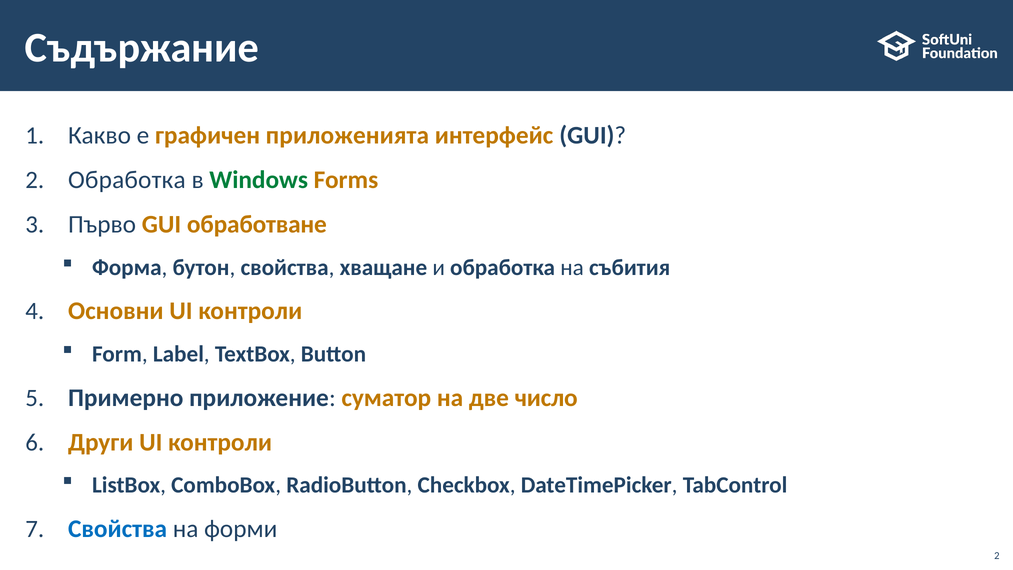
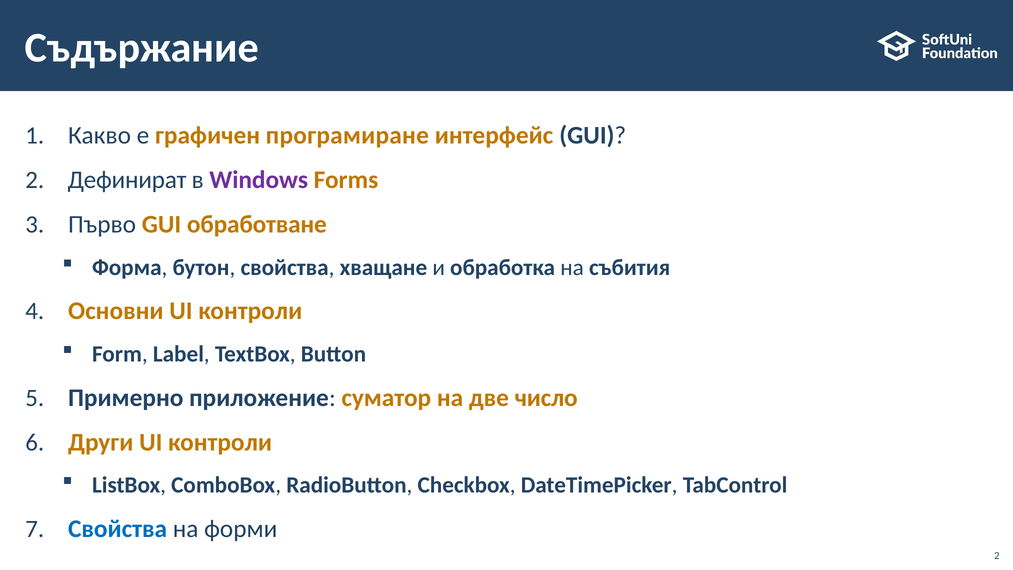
приложенията: приложенията -> програмиране
2 Обработка: Обработка -> Дефинират
Windows colour: green -> purple
